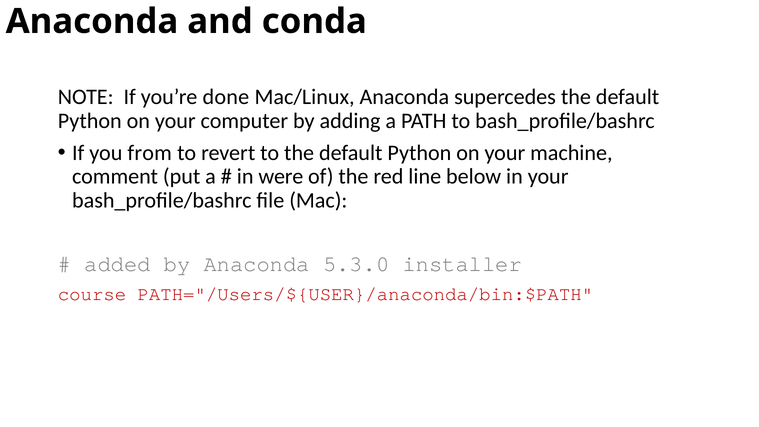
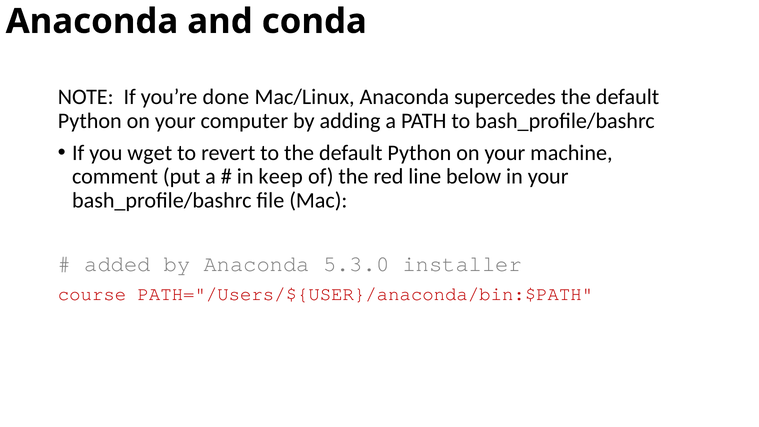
from: from -> wget
were: were -> keep
